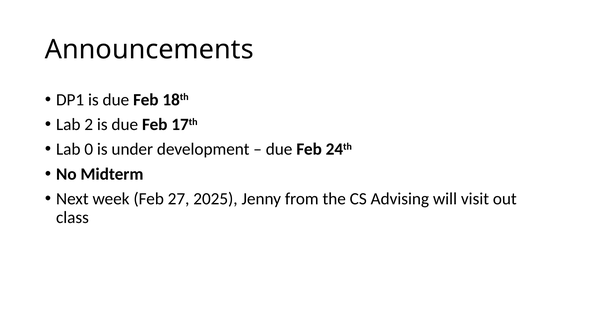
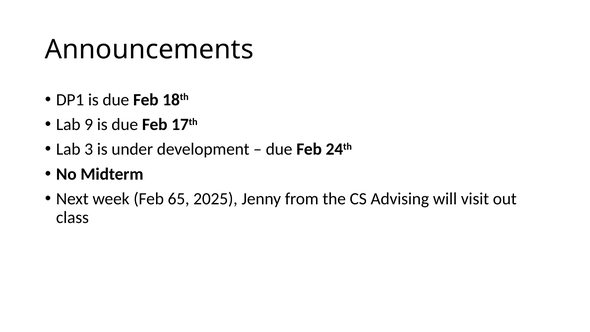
2: 2 -> 9
0: 0 -> 3
27: 27 -> 65
